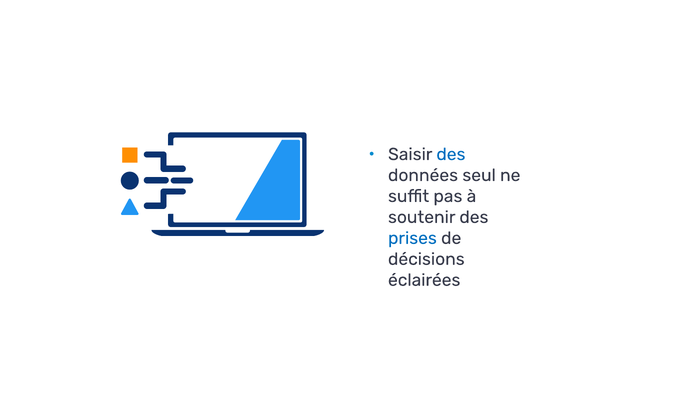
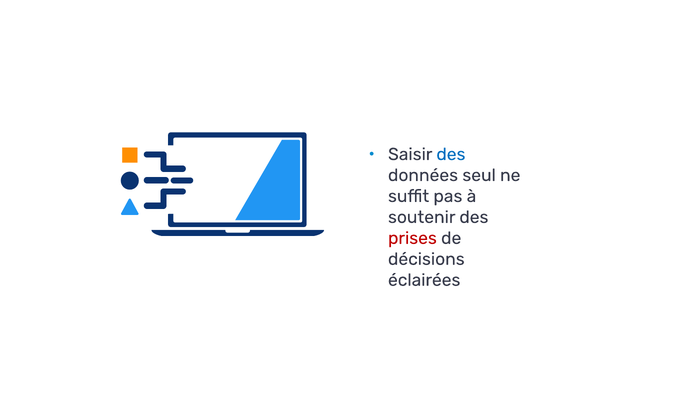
prises colour: blue -> red
